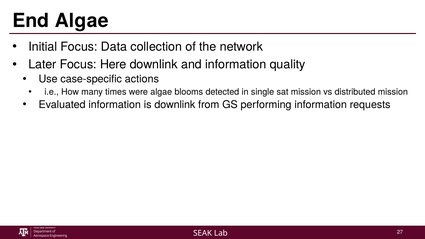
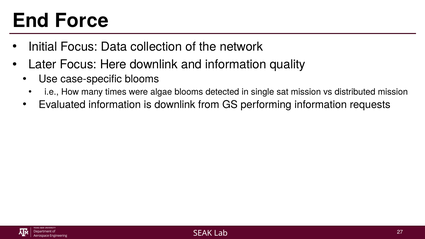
End Algae: Algae -> Force
case-specific actions: actions -> blooms
